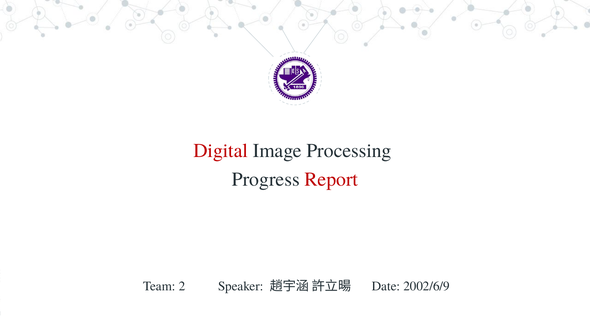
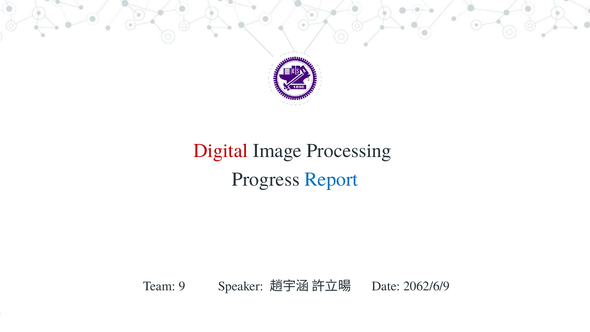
Report colour: red -> blue
2: 2 -> 9
2002/6/9: 2002/6/9 -> 2062/6/9
